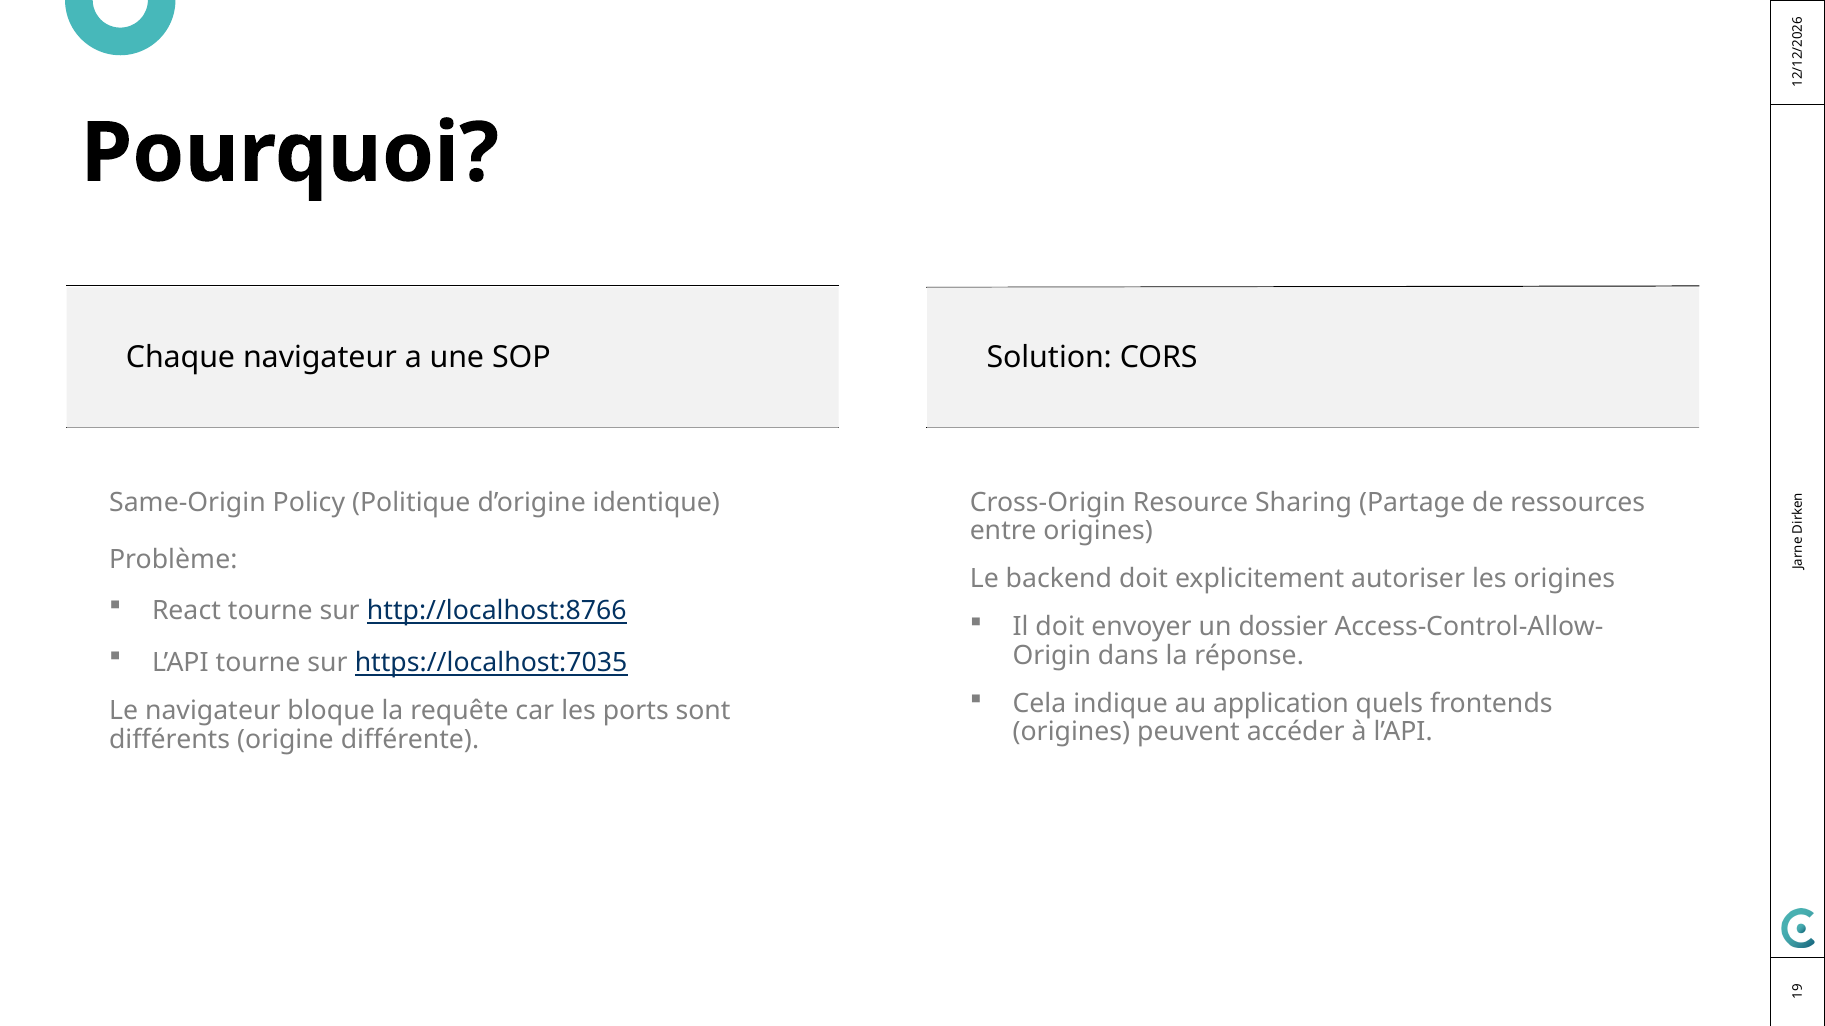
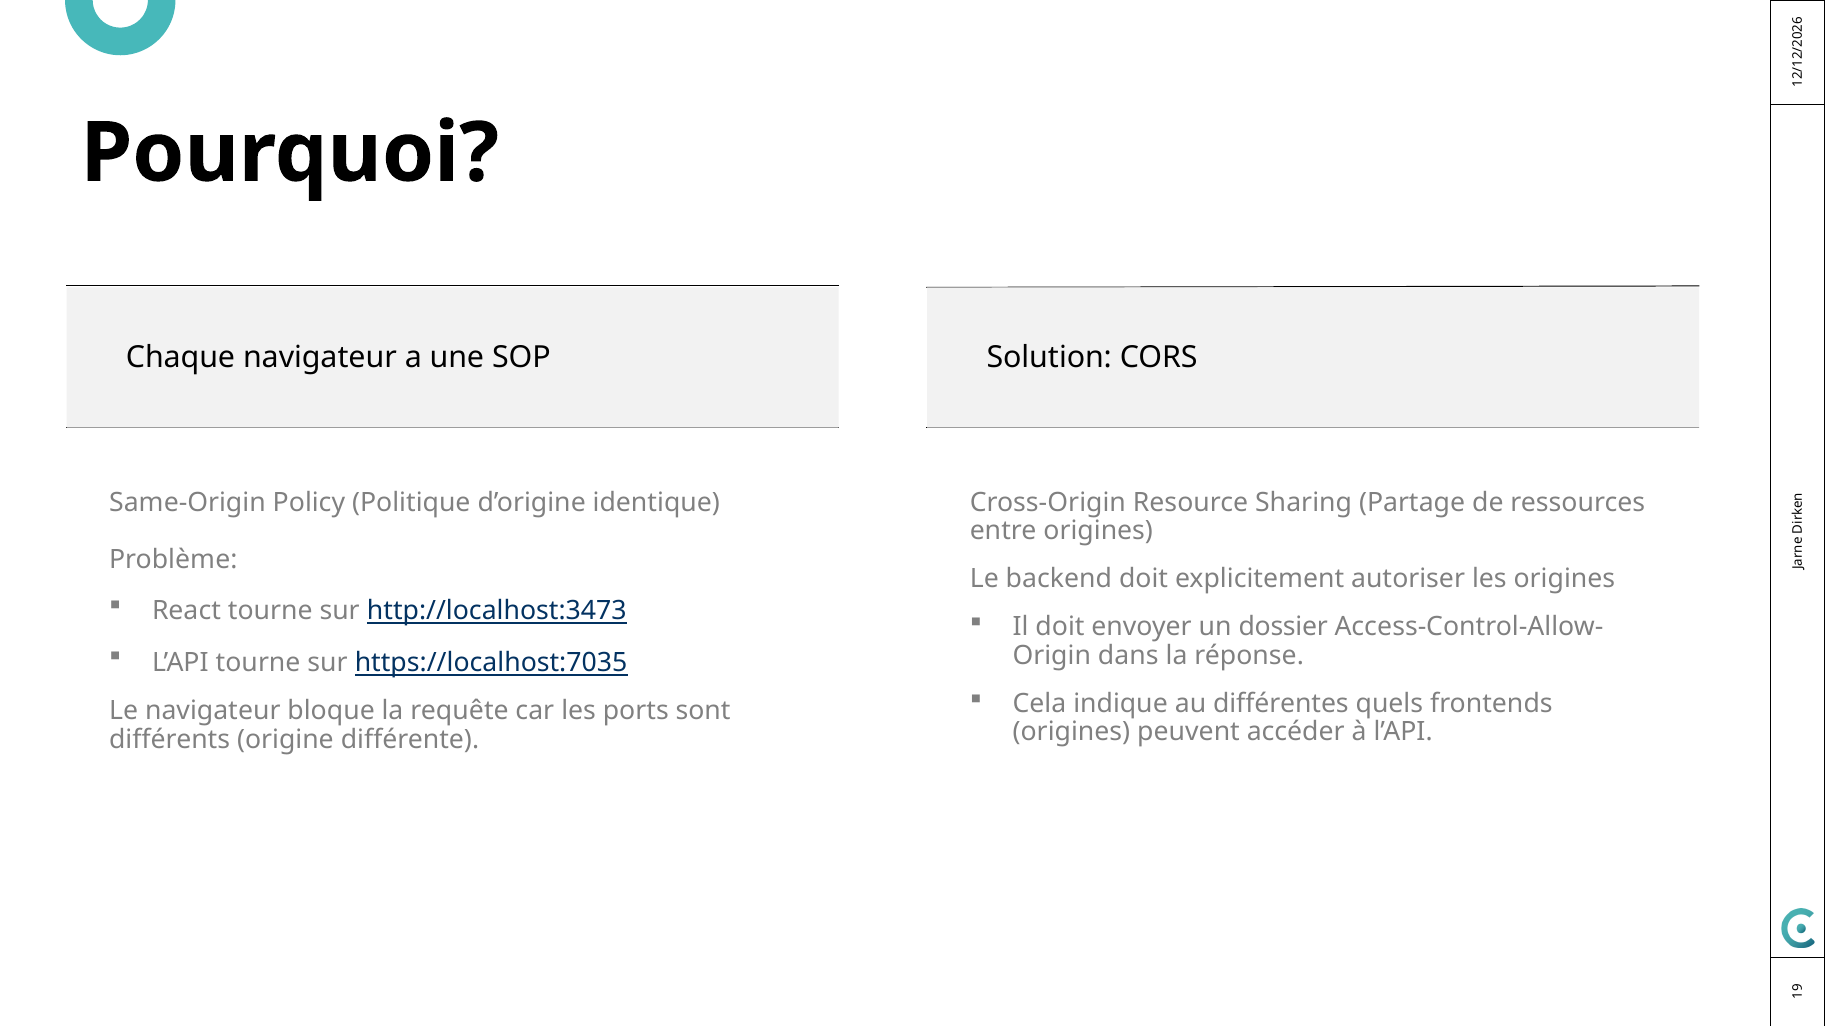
http://localhost:8766: http://localhost:8766 -> http://localhost:3473
application: application -> différentes
